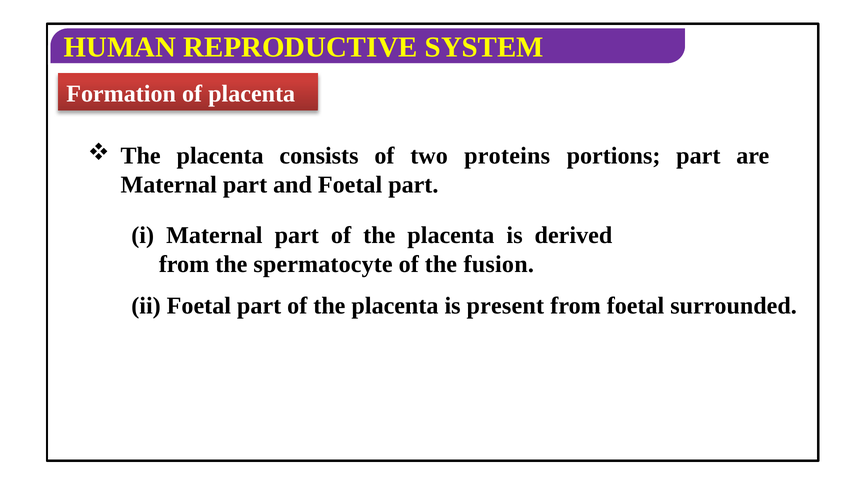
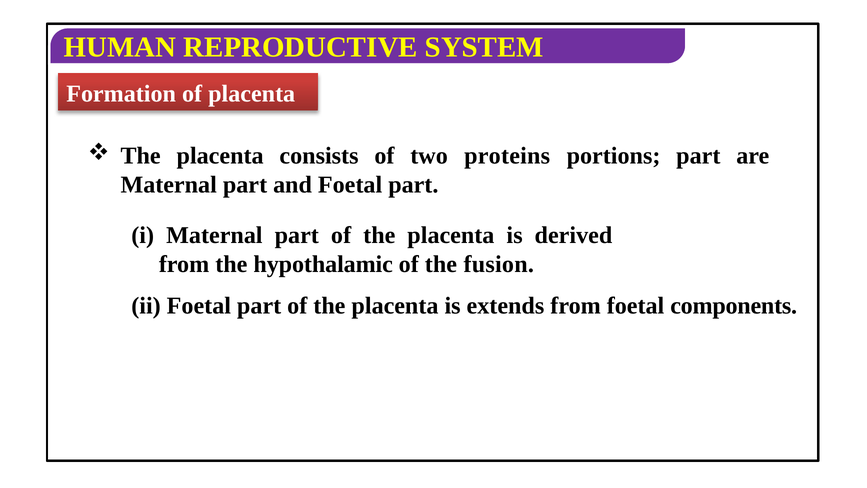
spermatocyte: spermatocyte -> hypothalamic
present: present -> extends
surrounded: surrounded -> components
